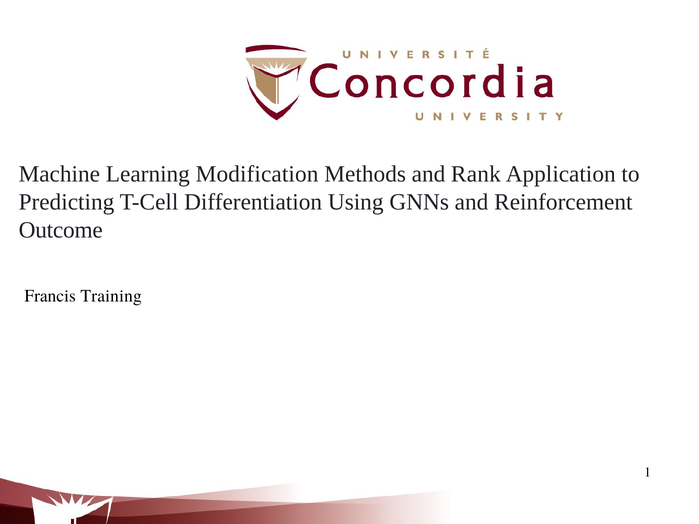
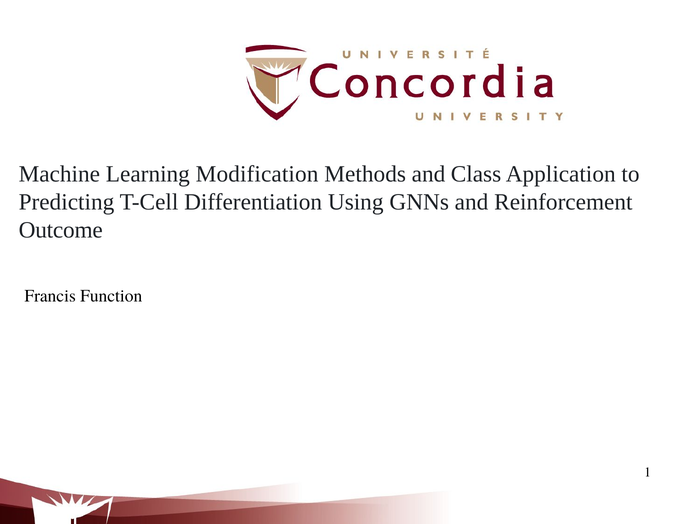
Rank: Rank -> Class
Training: Training -> Function
